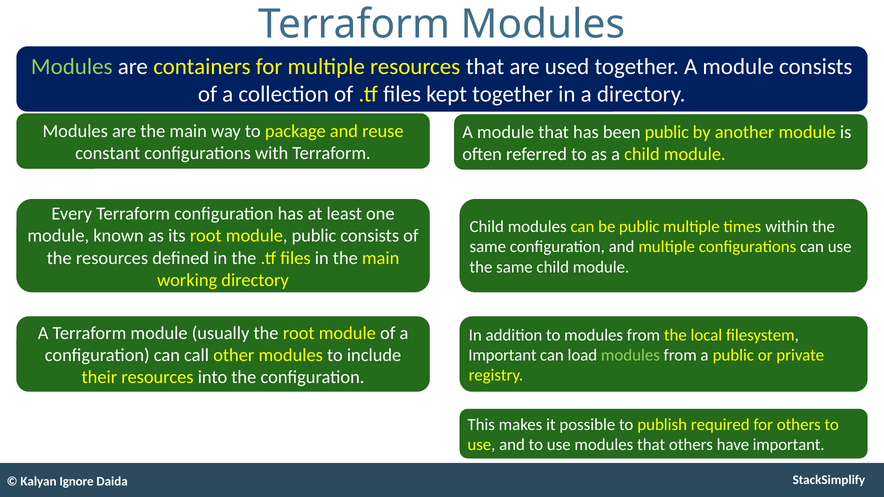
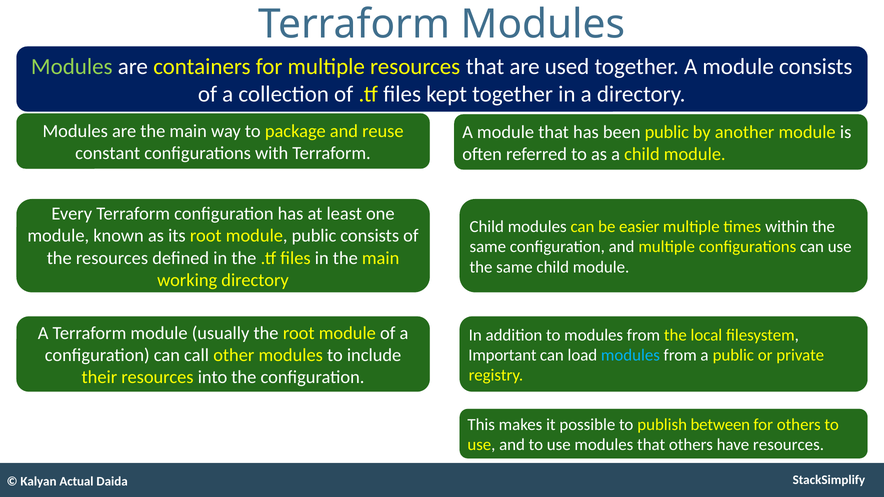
be public: public -> easier
modules at (630, 355) colour: light green -> light blue
required: required -> between
have important: important -> resources
Ignore: Ignore -> Actual
